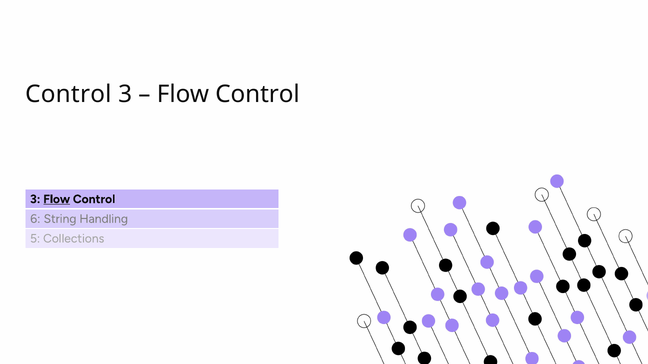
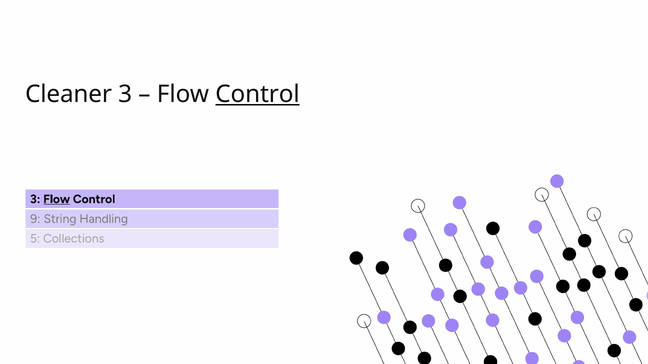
Control at (68, 94): Control -> Cleaner
Control at (257, 94) underline: none -> present
6: 6 -> 9
